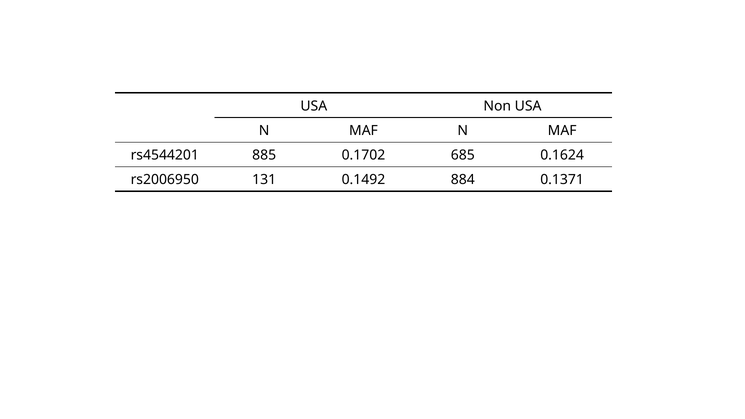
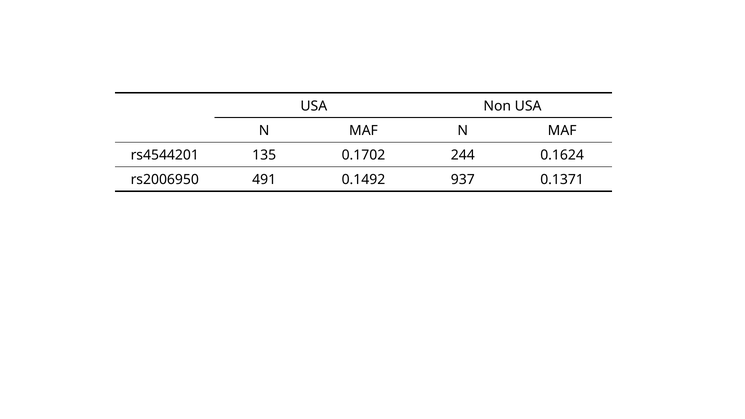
885: 885 -> 135
685: 685 -> 244
131: 131 -> 491
884: 884 -> 937
